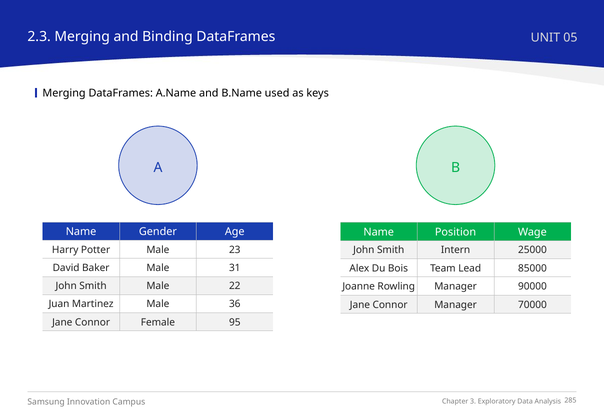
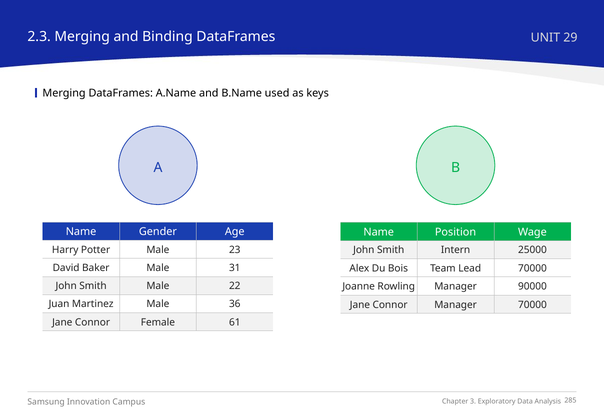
05: 05 -> 29
Lead 85000: 85000 -> 70000
95: 95 -> 61
